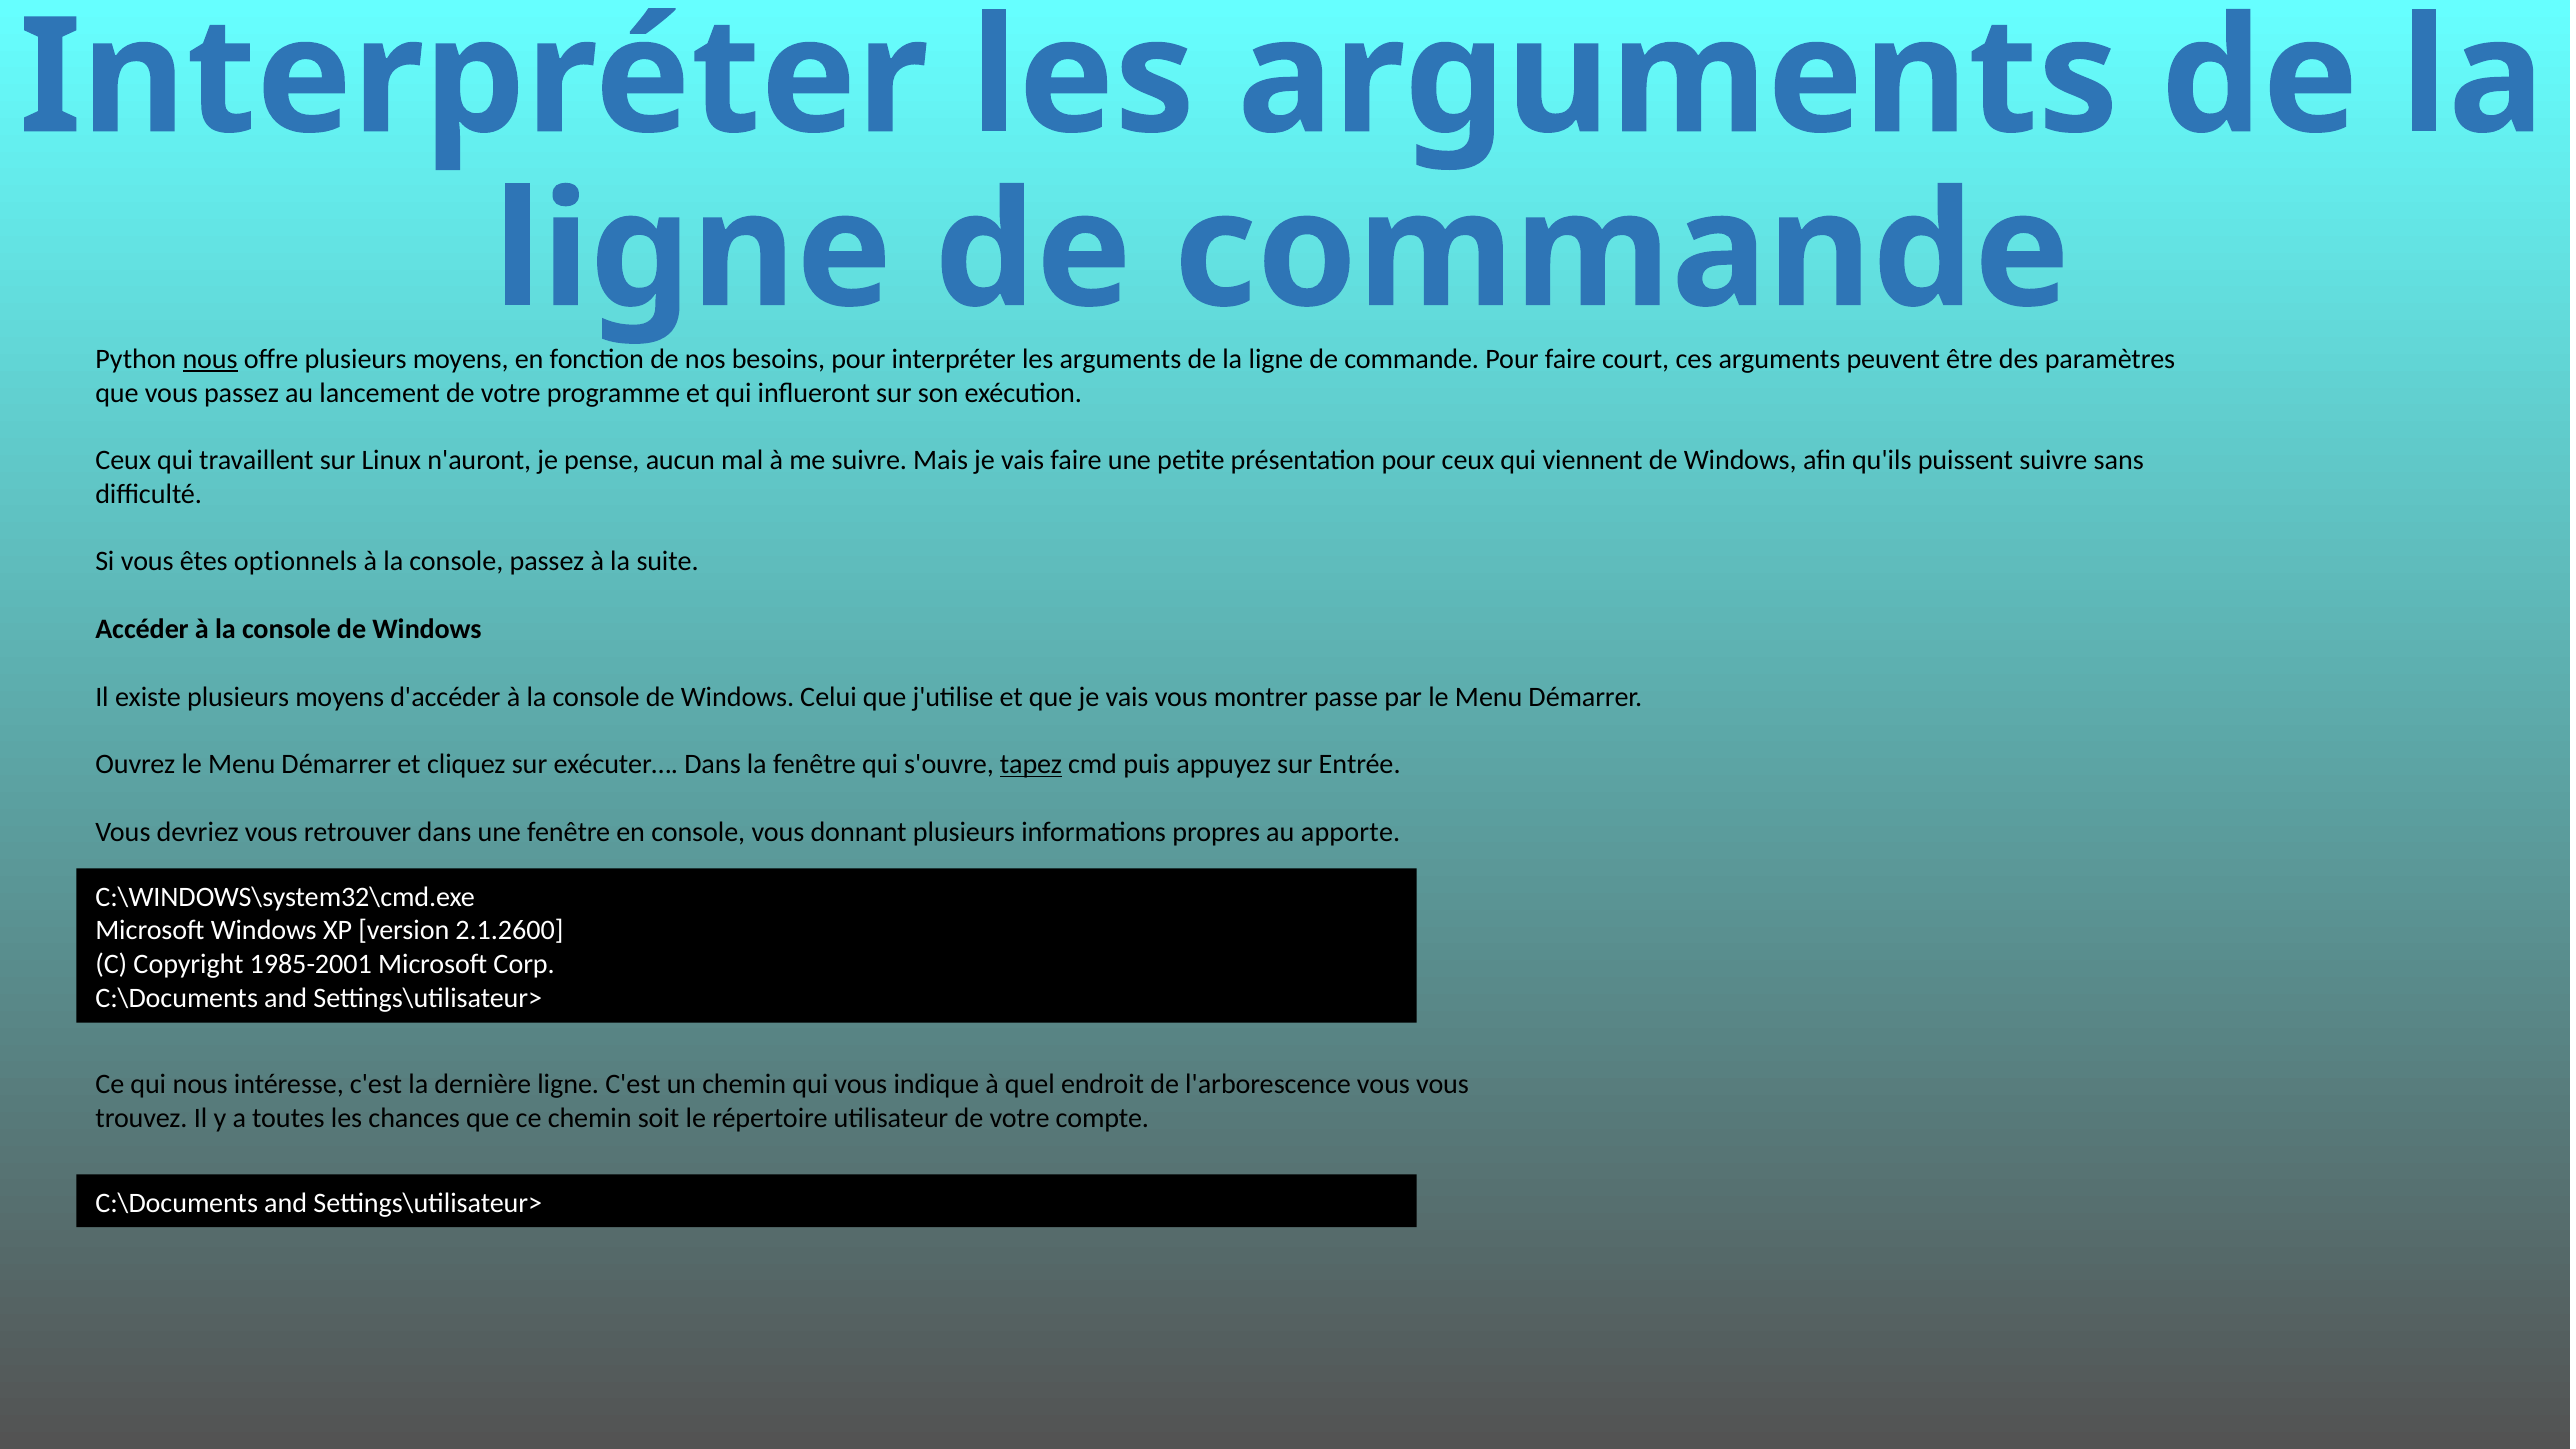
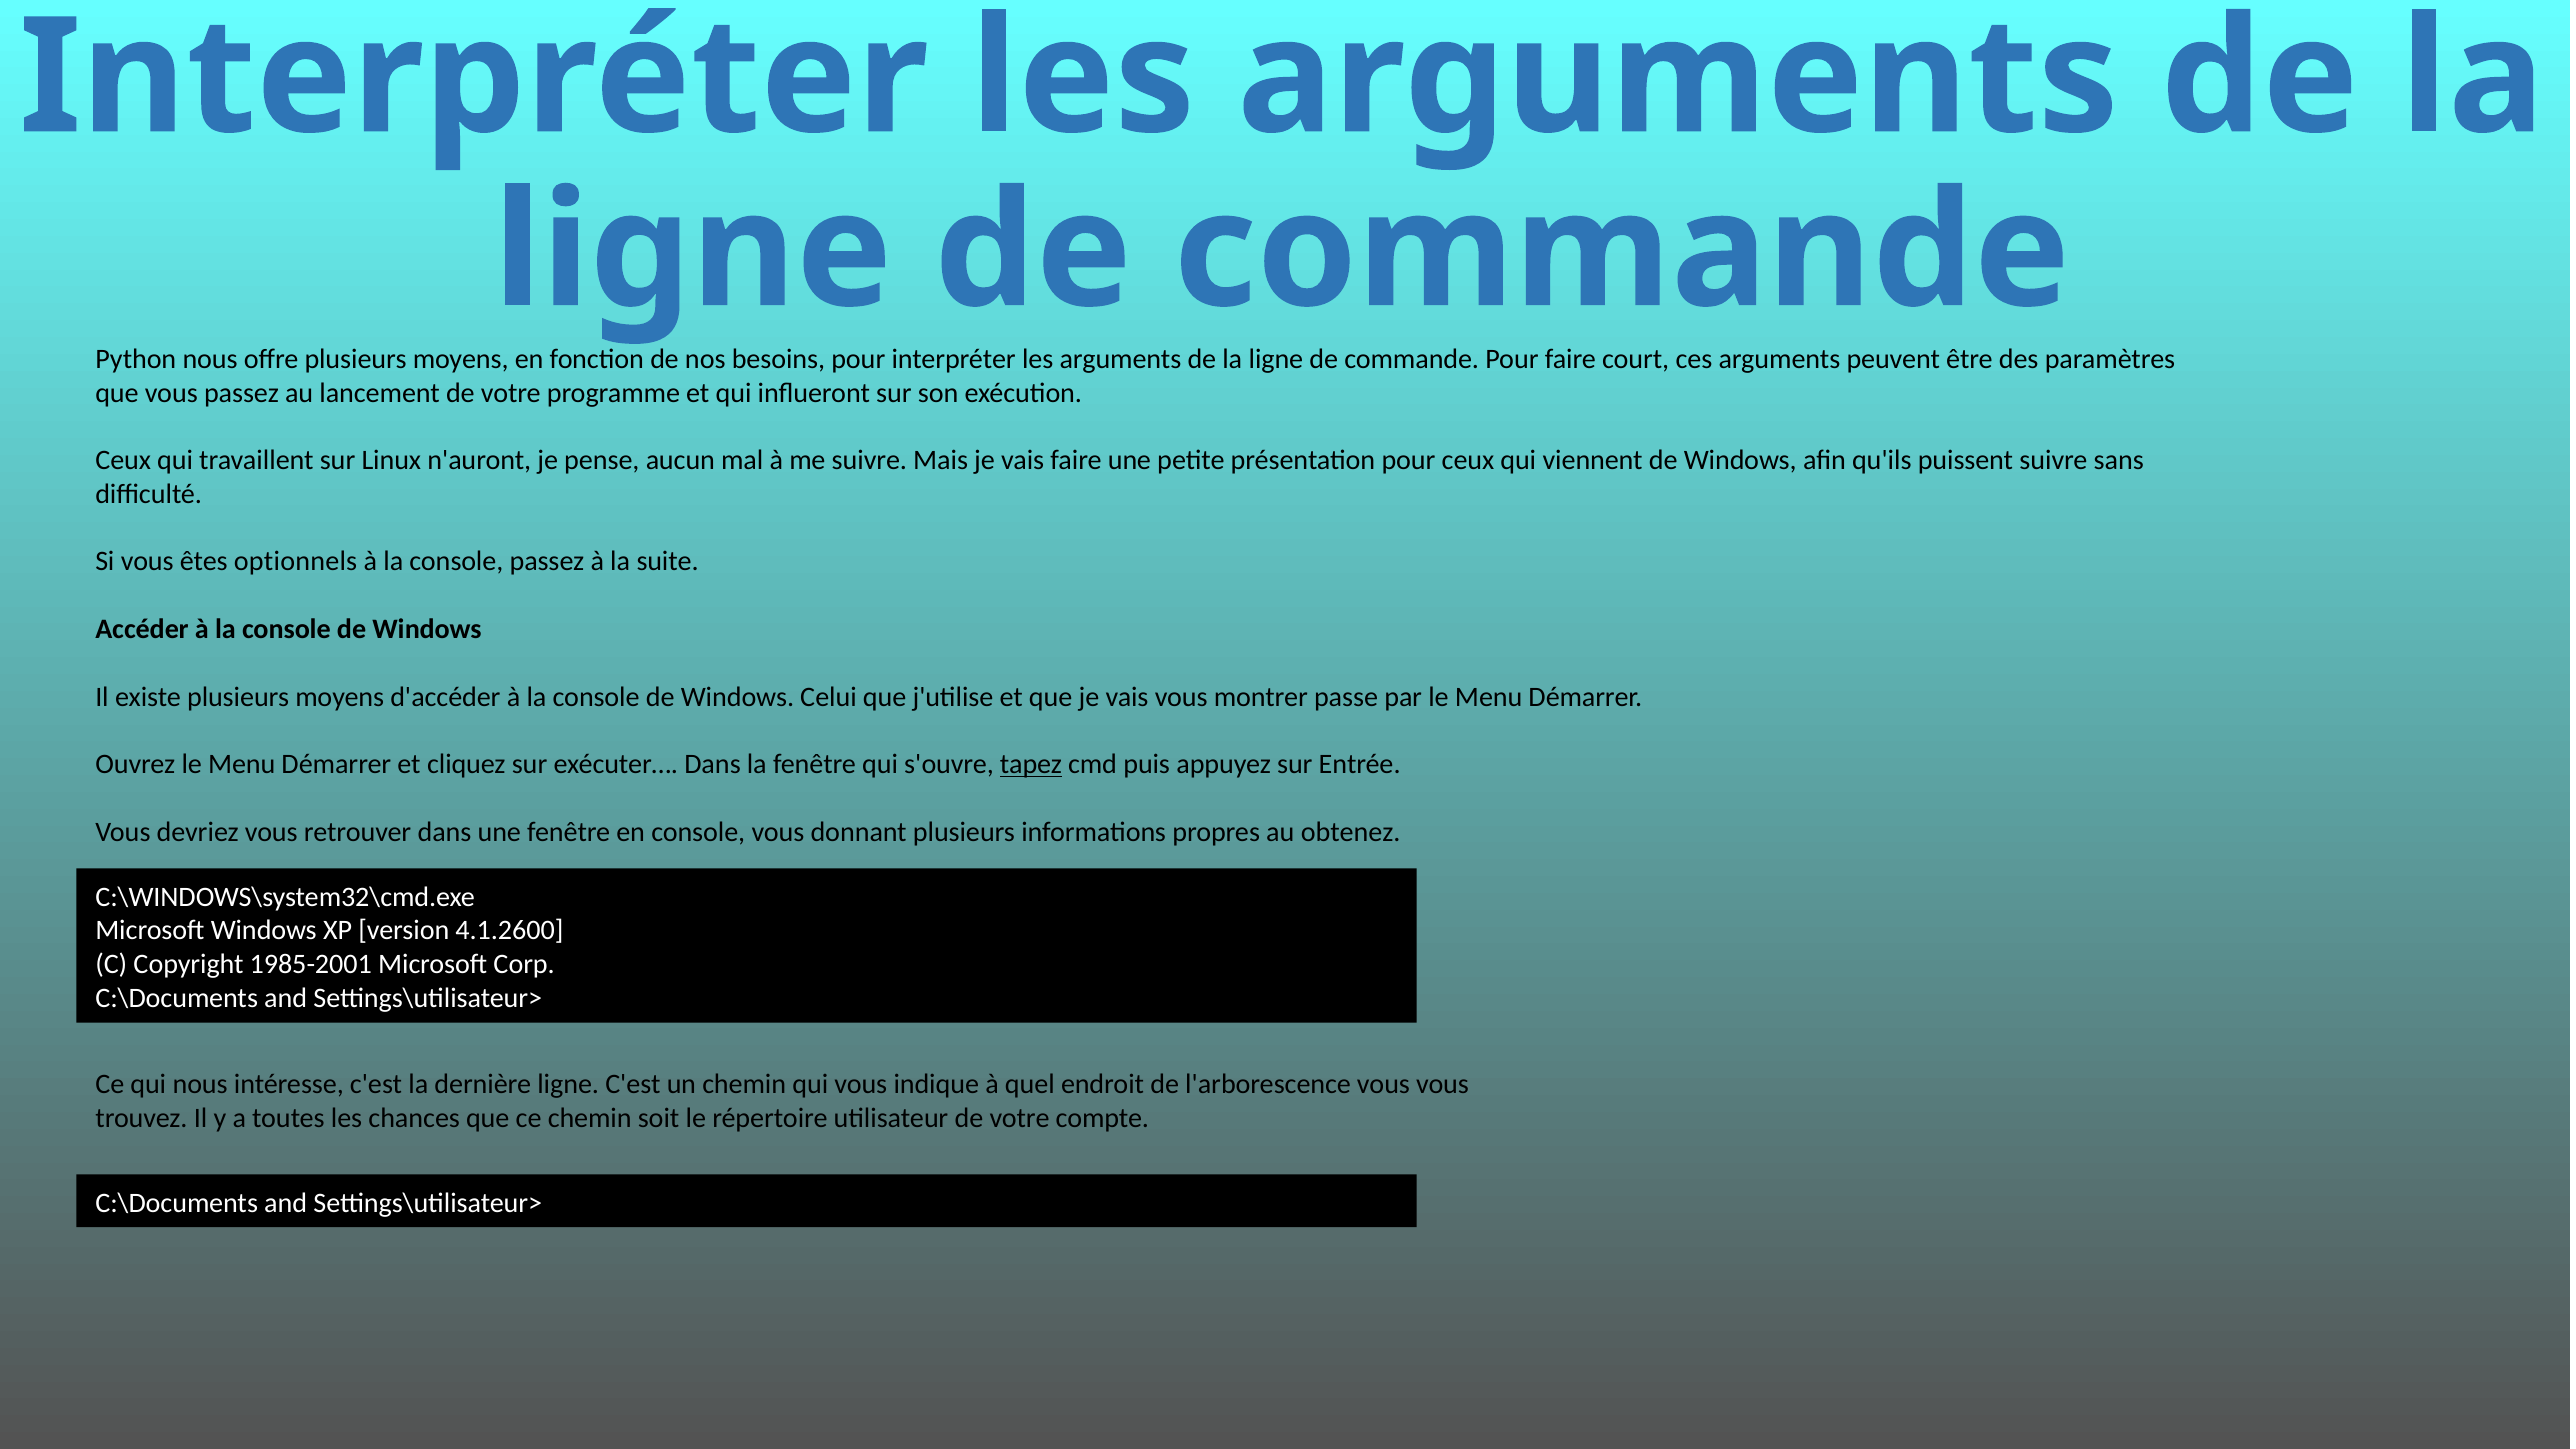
nous at (210, 359) underline: present -> none
apporte: apporte -> obtenez
2.1.2600: 2.1.2600 -> 4.1.2600
